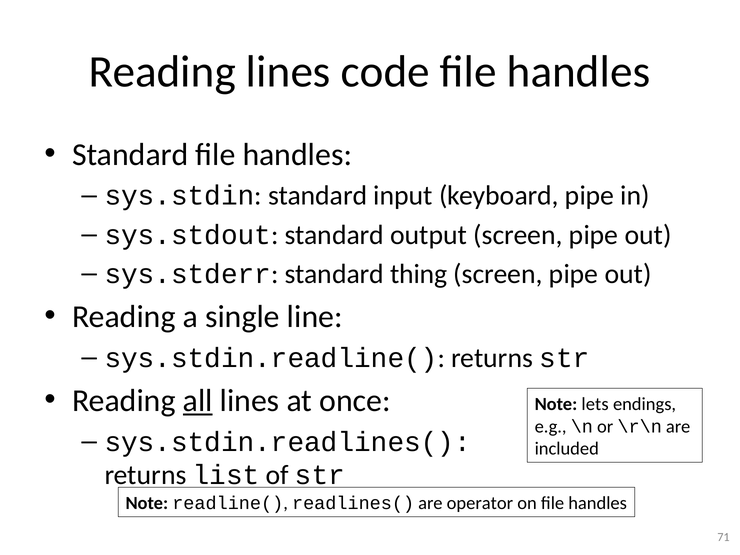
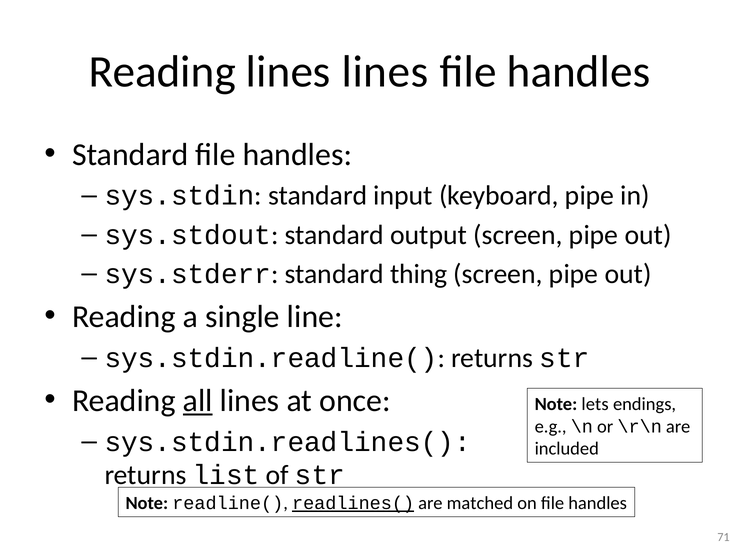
lines code: code -> lines
readlines( underline: none -> present
operator: operator -> matched
